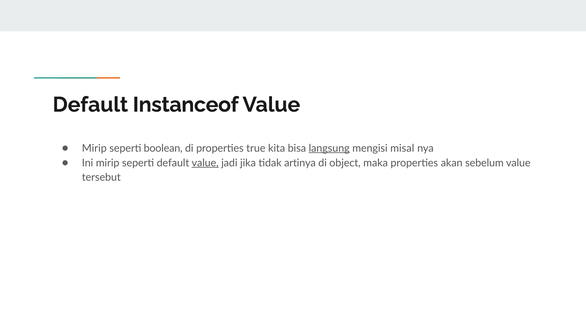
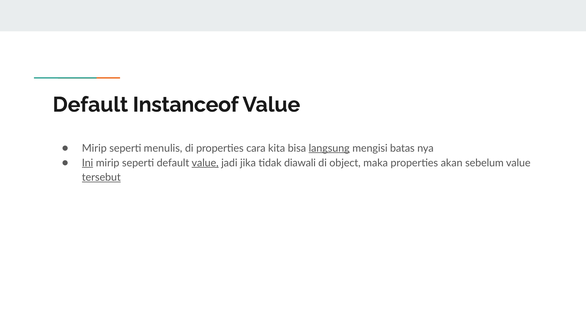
boolean: boolean -> menulis
true: true -> cara
misal: misal -> batas
Ini underline: none -> present
artinya: artinya -> diawali
tersebut underline: none -> present
